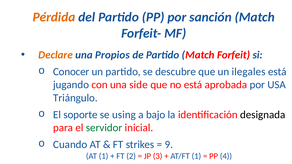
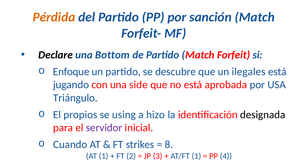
Declare colour: orange -> black
Propios: Propios -> Bottom
Conocer: Conocer -> Enfoque
soporte: soporte -> propios
bajo: bajo -> hizo
servidor colour: green -> purple
9: 9 -> 8
